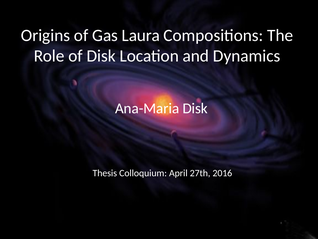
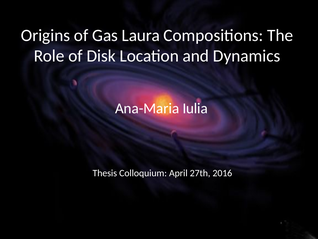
Ana-Maria Disk: Disk -> Iulia
